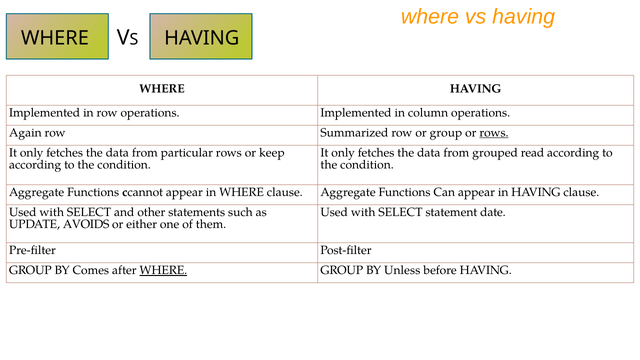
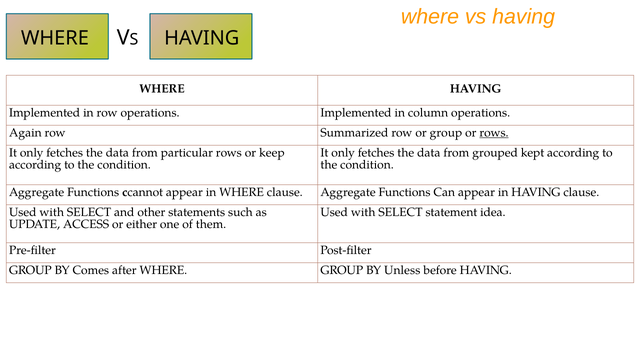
read: read -> kept
date: date -> idea
AVOIDS: AVOIDS -> ACCESS
WHERE at (163, 270) underline: present -> none
